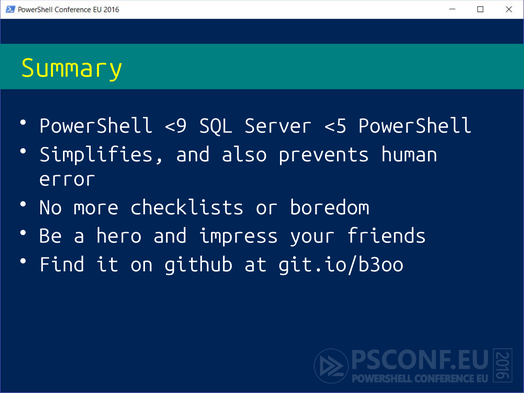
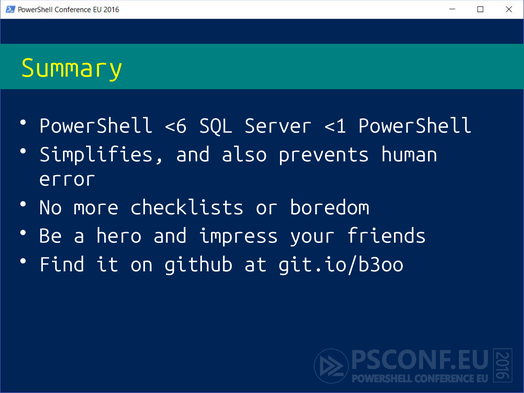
<9: <9 -> <6
<5: <5 -> <1
